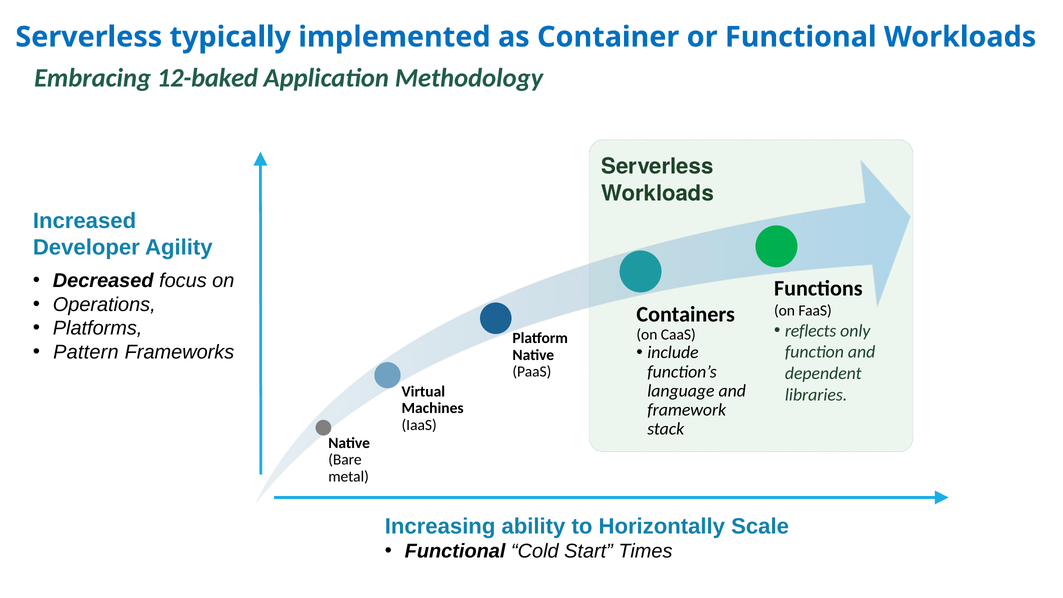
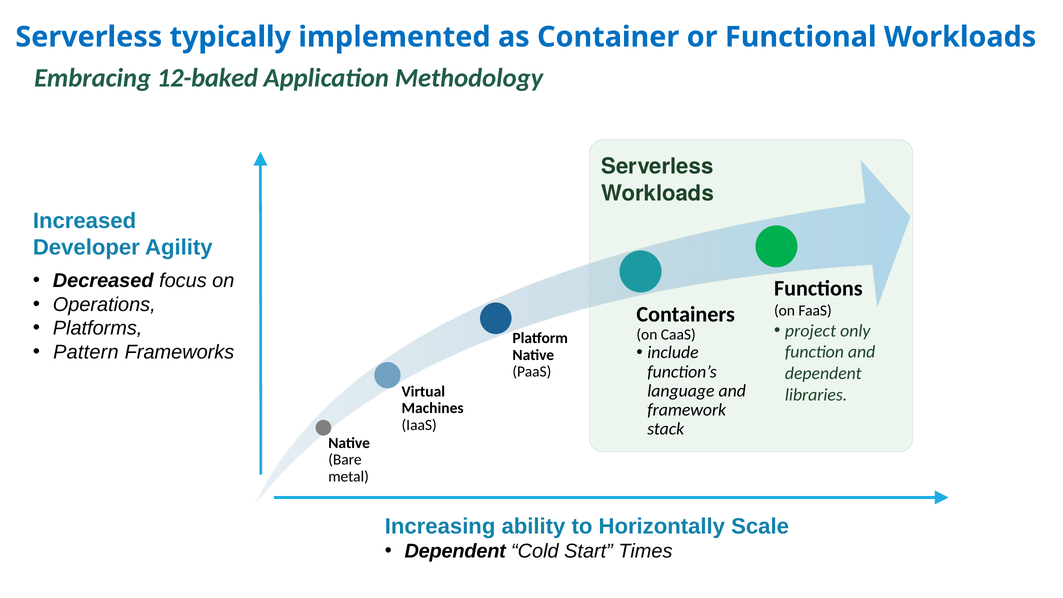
reflects: reflects -> project
Functional at (455, 551): Functional -> Dependent
